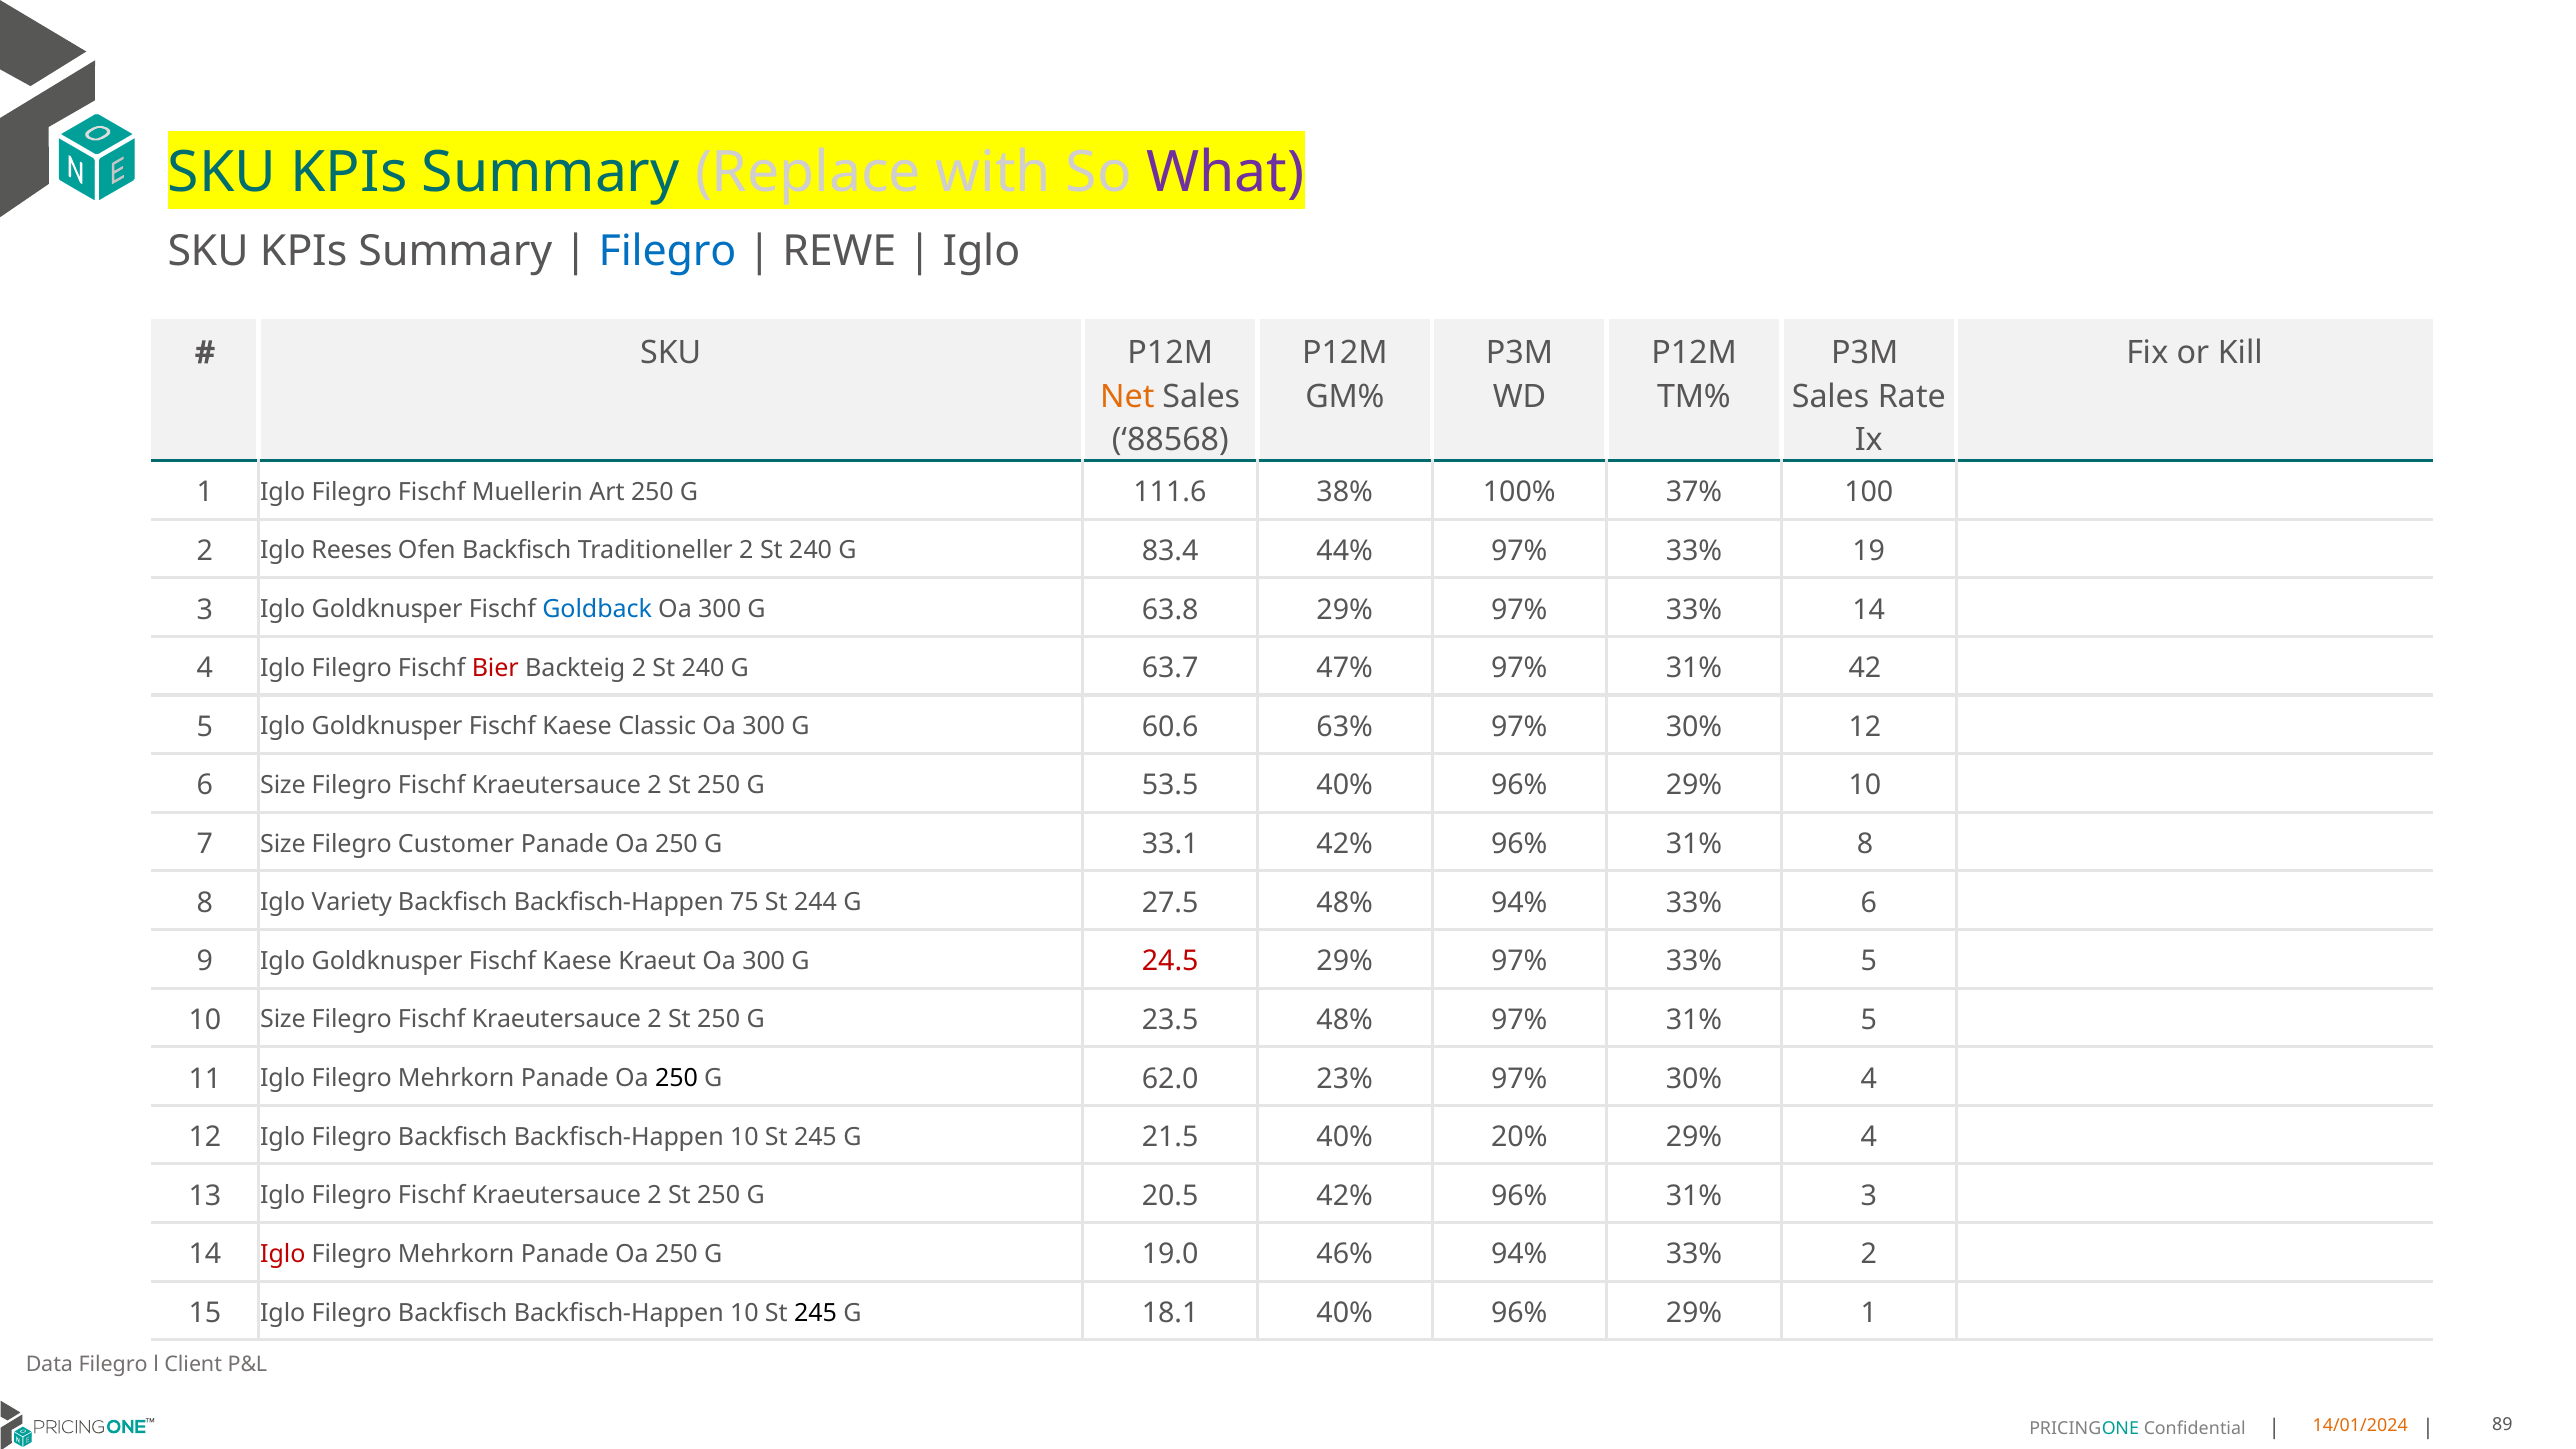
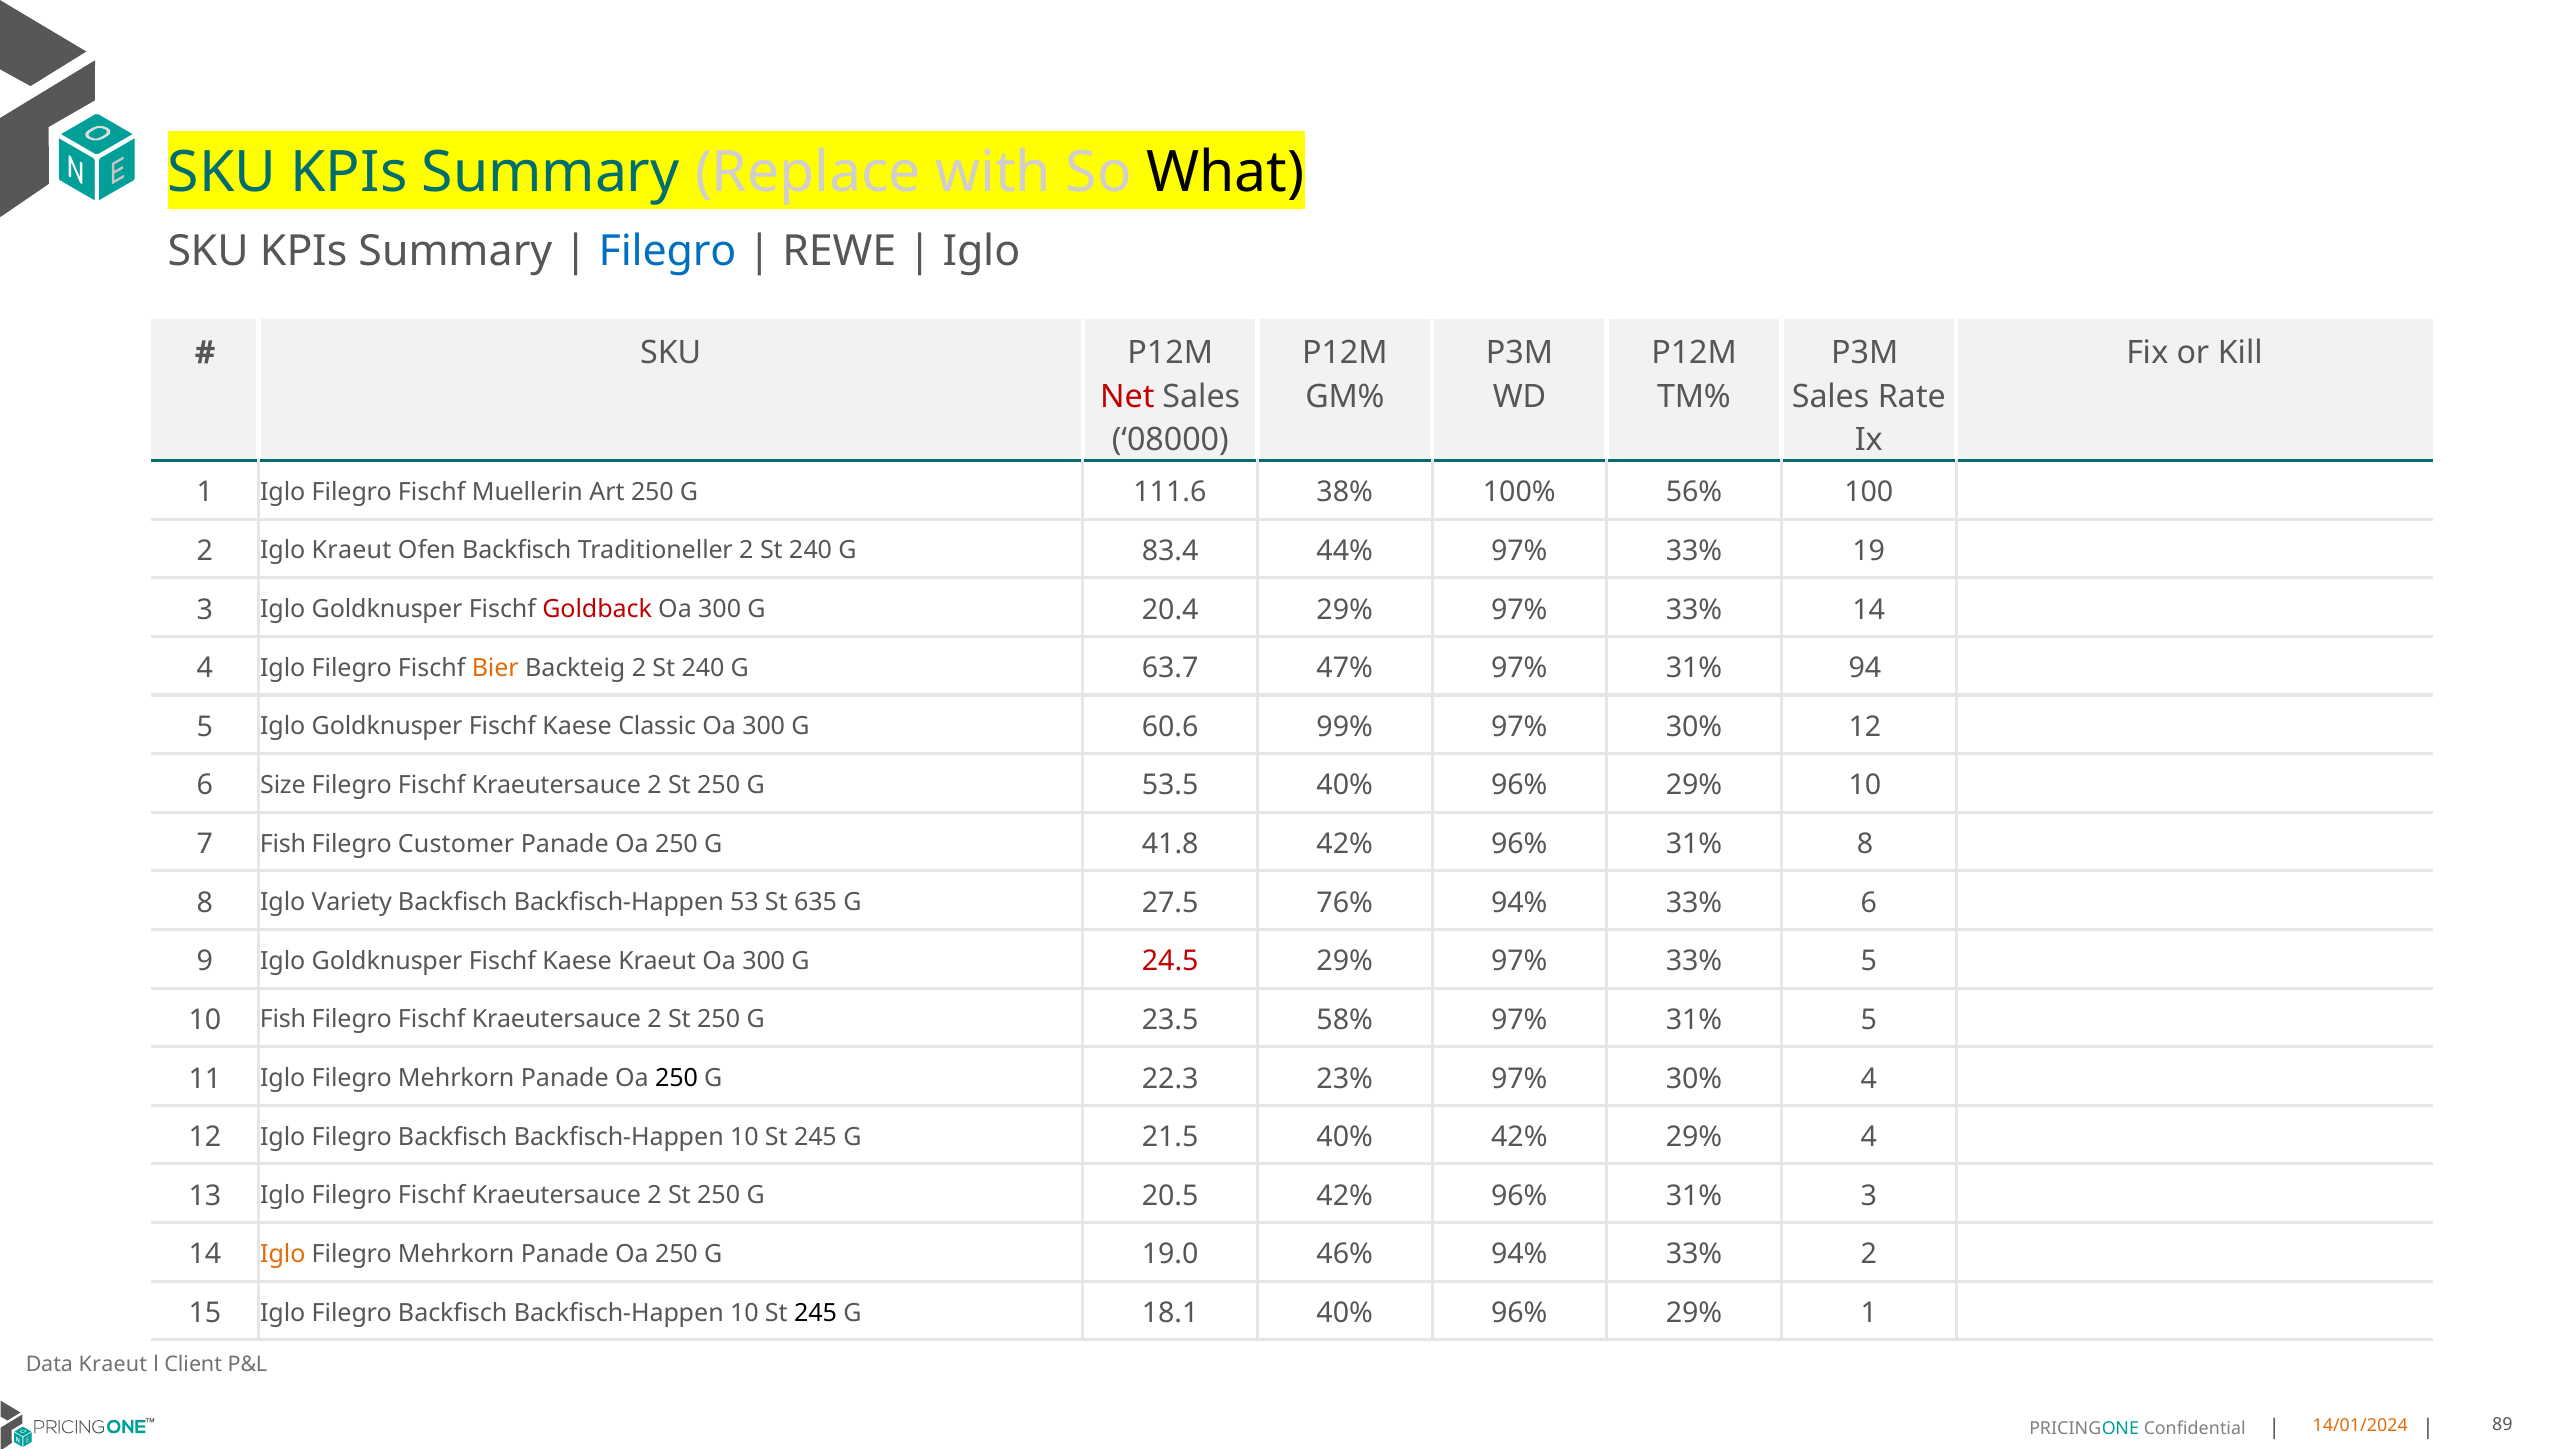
What colour: purple -> black
Net colour: orange -> red
88568: 88568 -> 08000
37%: 37% -> 56%
Iglo Reeses: Reeses -> Kraeut
Goldback colour: blue -> red
63.8: 63.8 -> 20.4
Bier colour: red -> orange
42: 42 -> 94
63%: 63% -> 99%
7 Size: Size -> Fish
33.1: 33.1 -> 41.8
75: 75 -> 53
244: 244 -> 635
27.5 48%: 48% -> 76%
10 Size: Size -> Fish
23.5 48%: 48% -> 58%
62.0: 62.0 -> 22.3
40% 20%: 20% -> 42%
Iglo at (283, 1254) colour: red -> orange
Data Filegro: Filegro -> Kraeut
